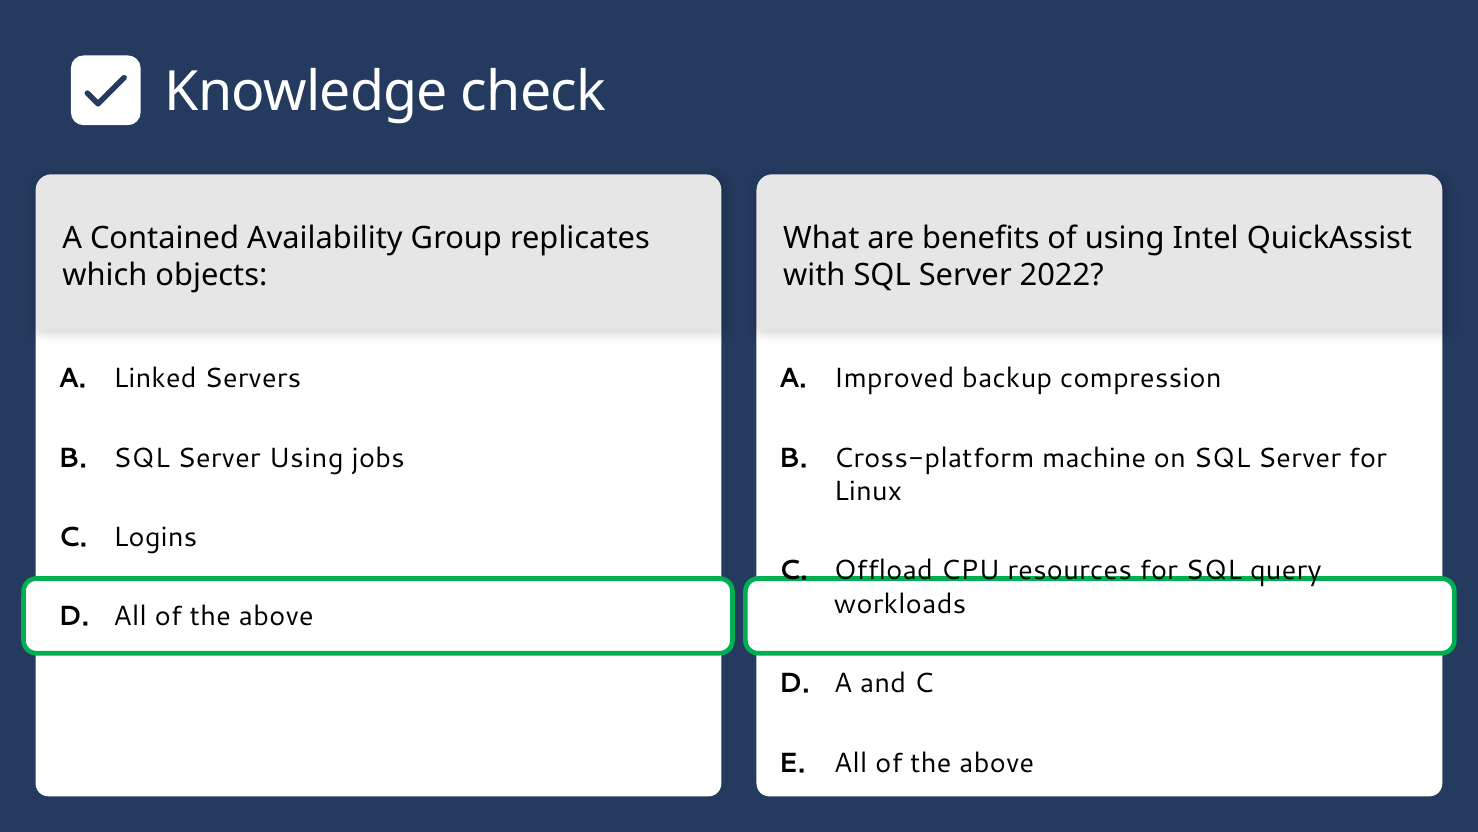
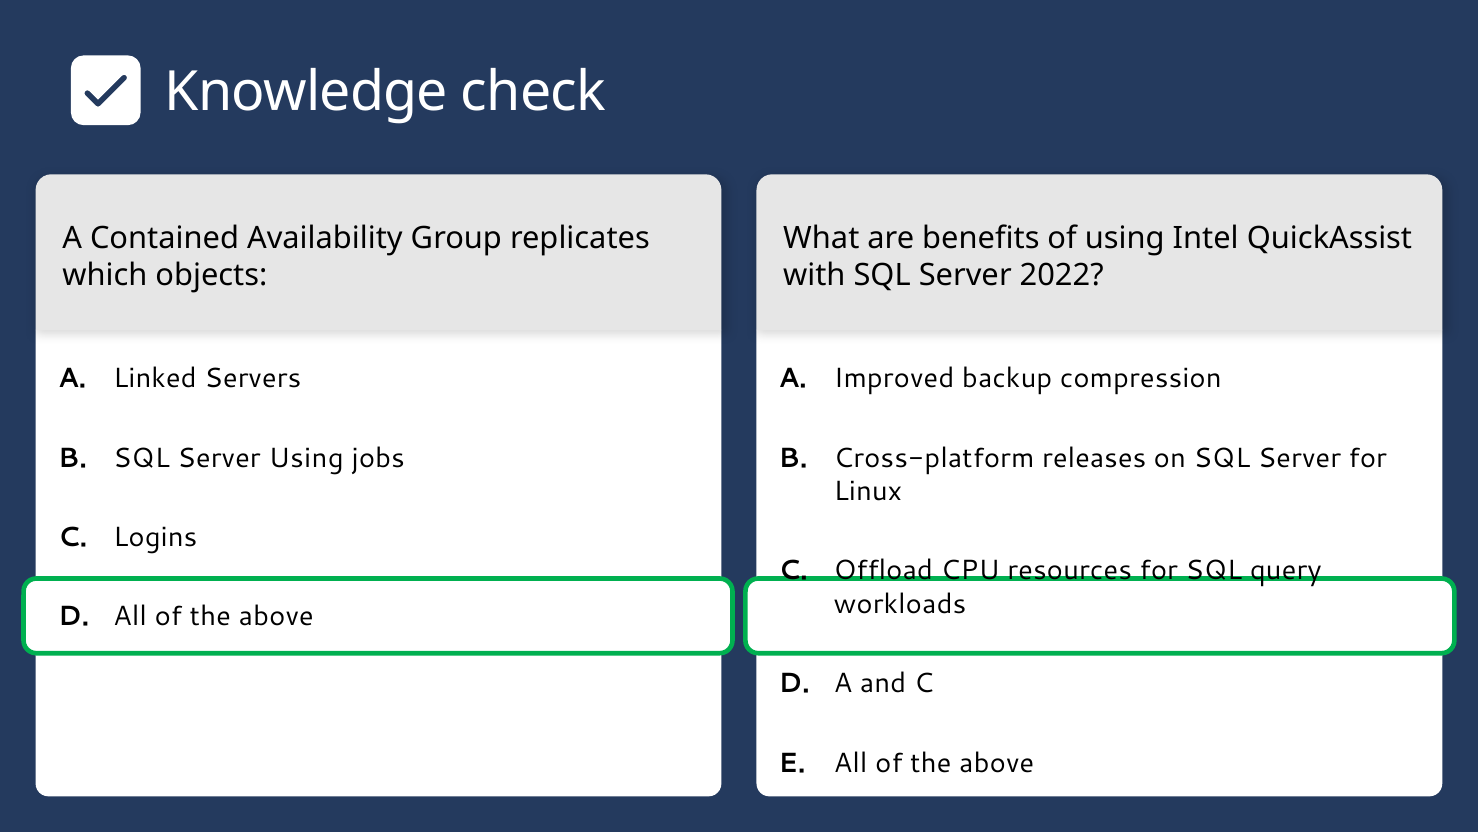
machine: machine -> releases
